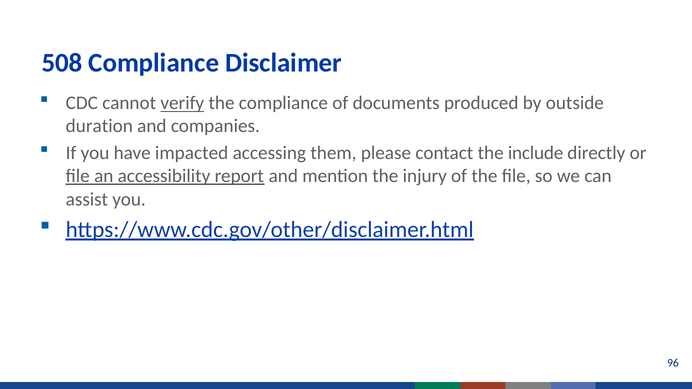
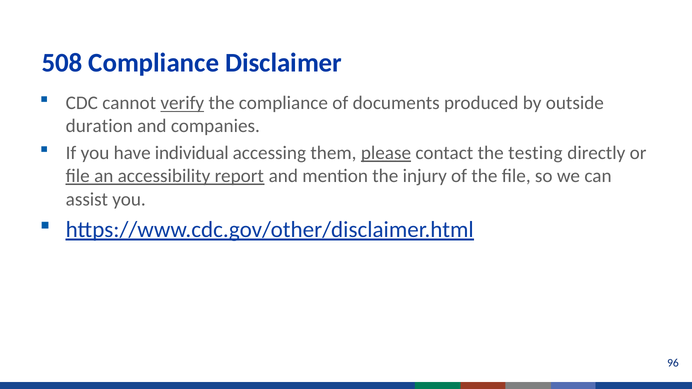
impacted: impacted -> individual
please underline: none -> present
include: include -> testing
